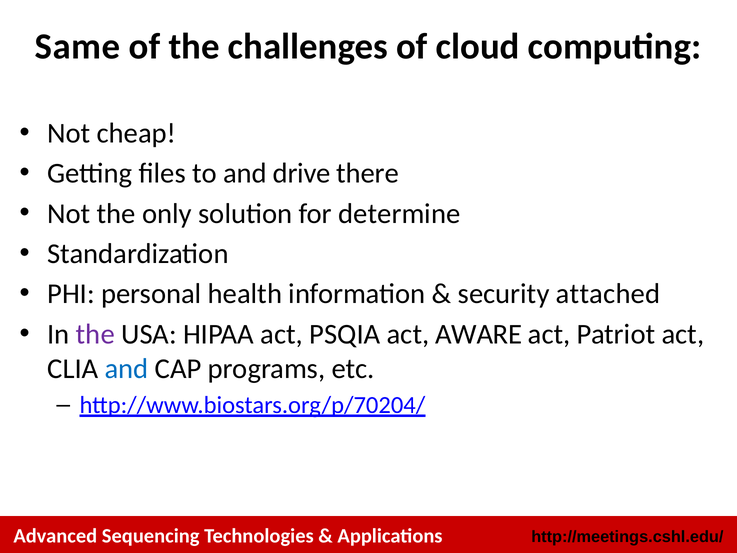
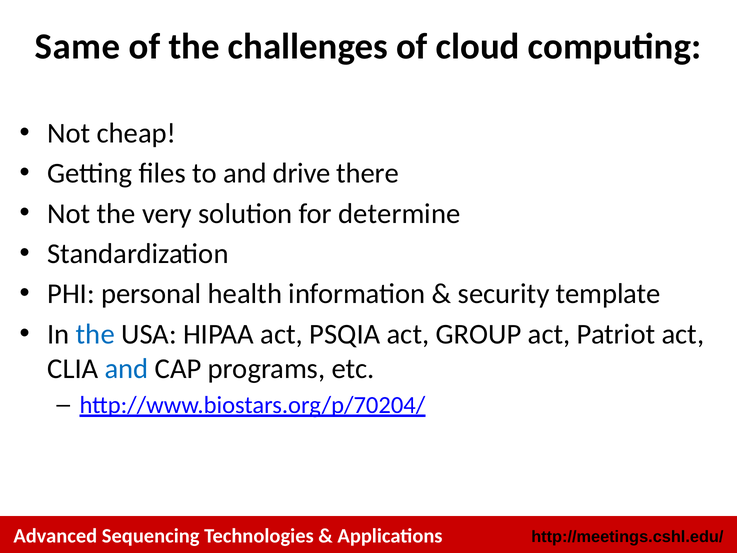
only: only -> very
attached: attached -> template
the at (95, 334) colour: purple -> blue
AWARE: AWARE -> GROUP
